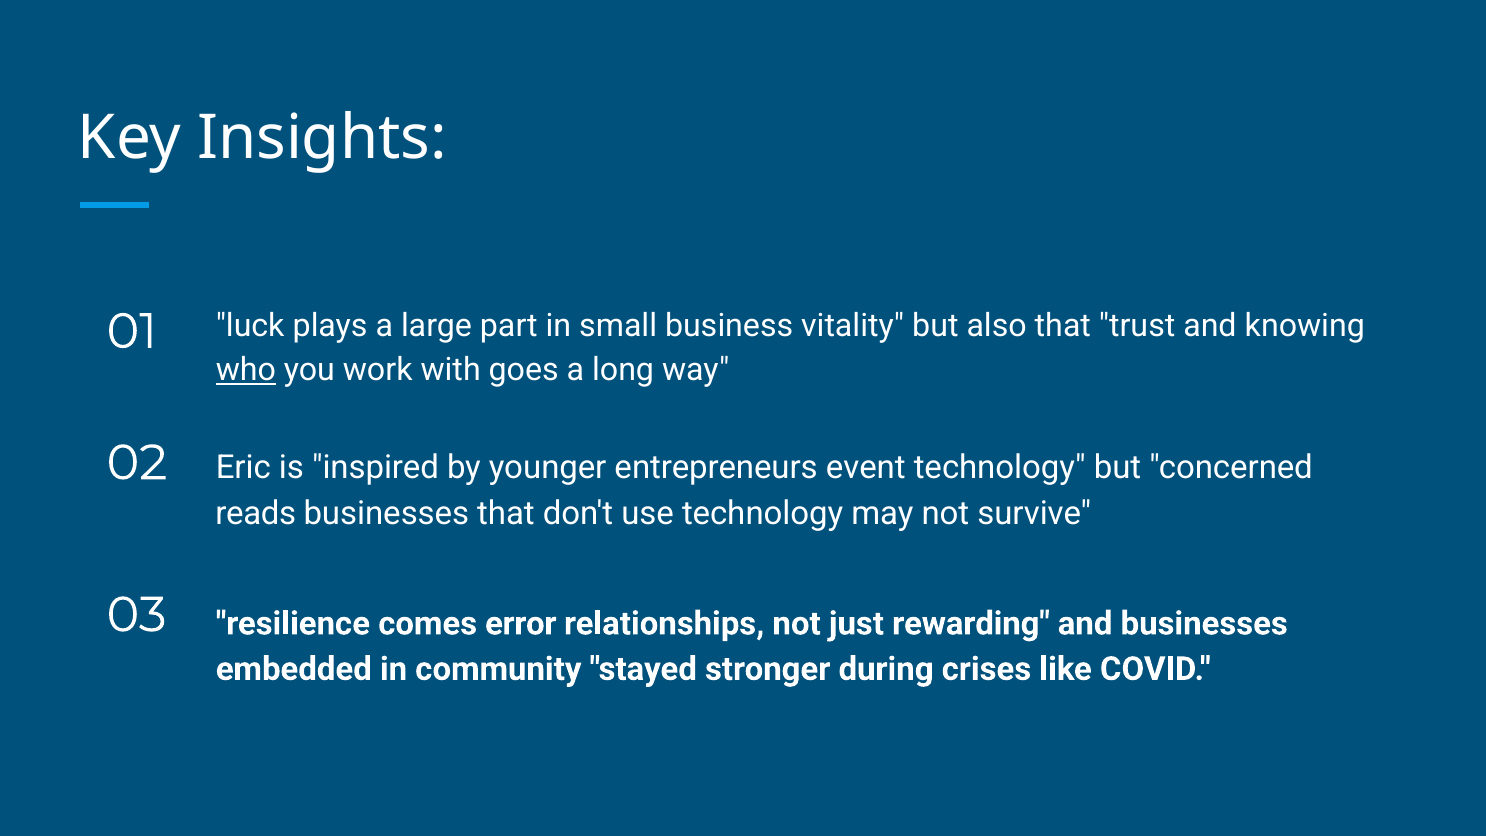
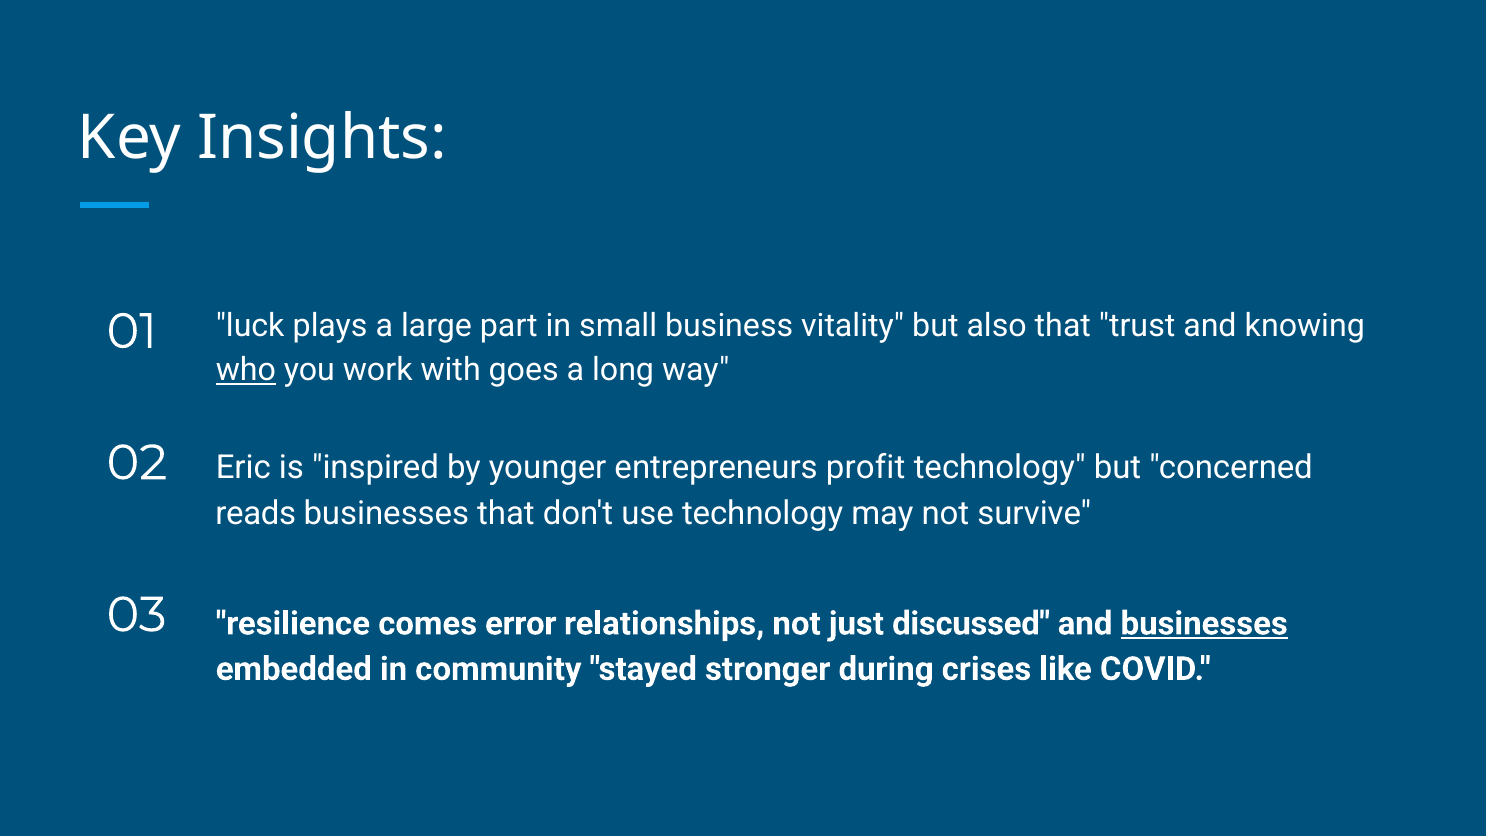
event: event -> profit
rewarding: rewarding -> discussed
businesses at (1204, 624) underline: none -> present
